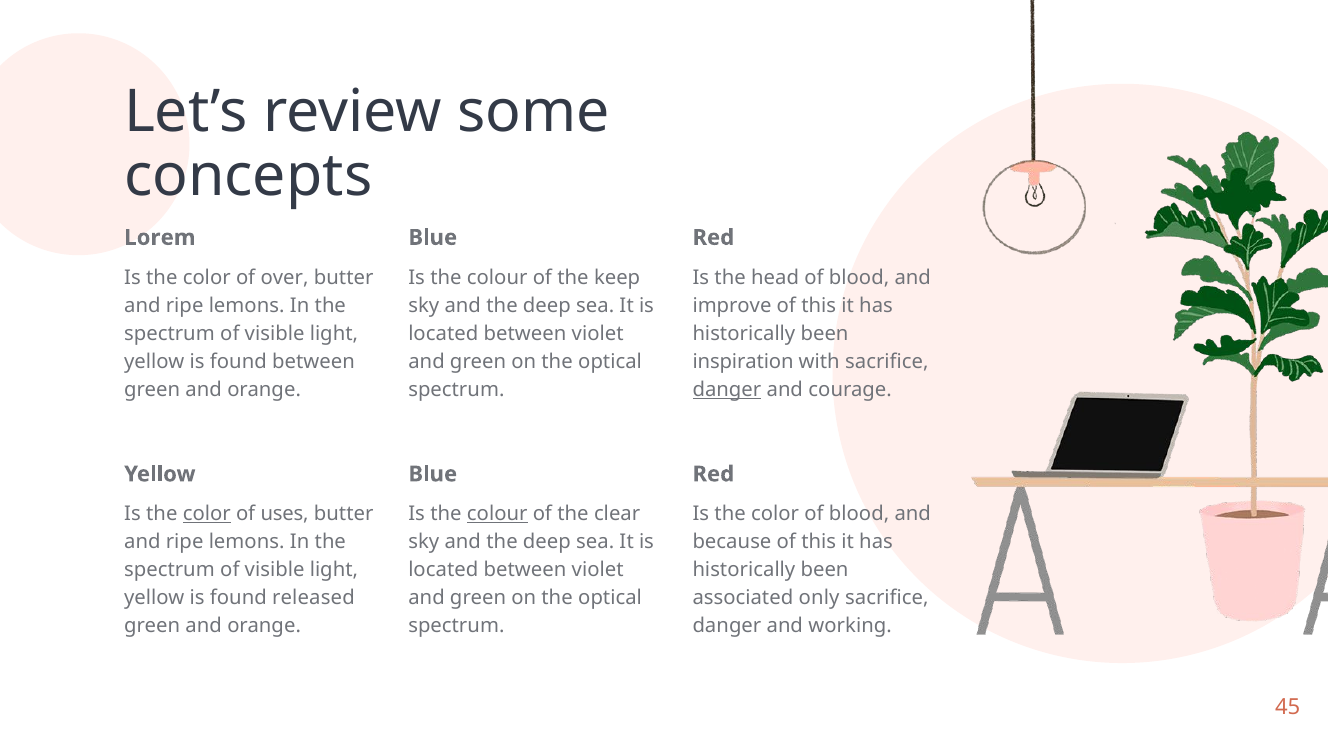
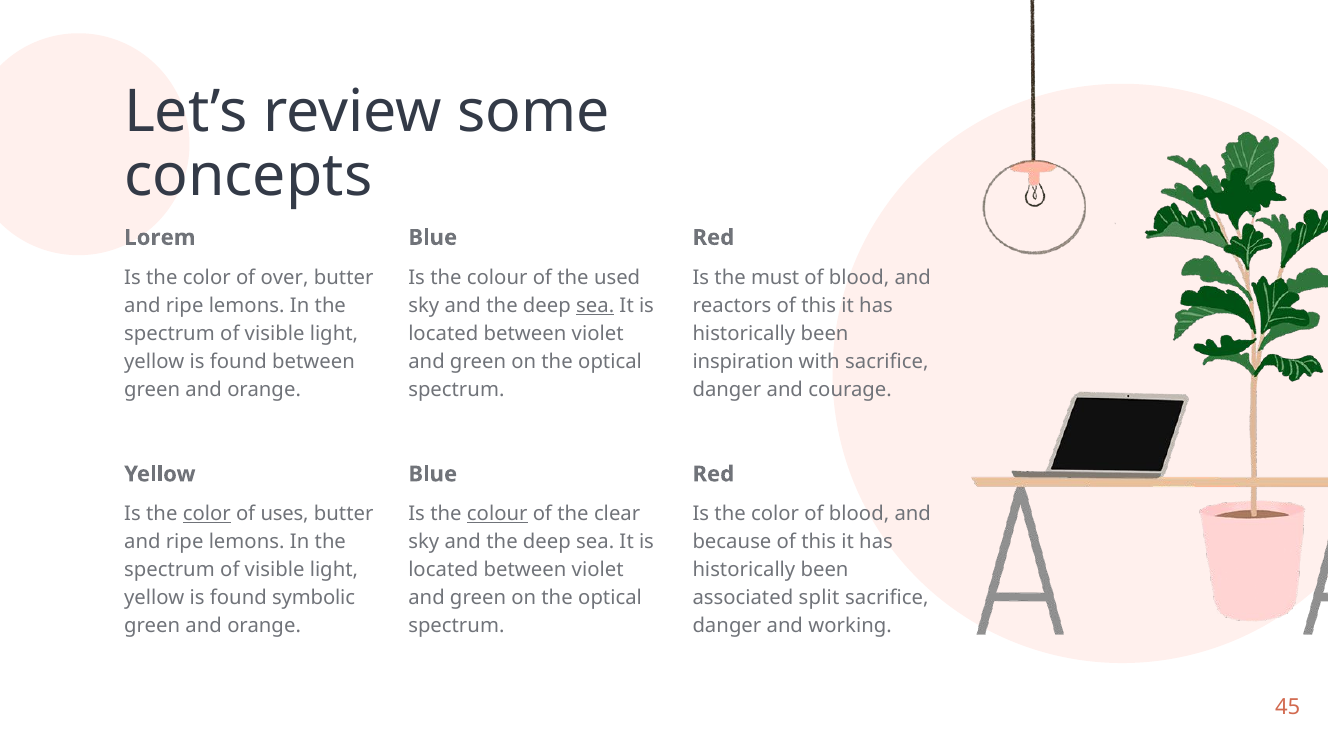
keep: keep -> used
head: head -> must
sea at (595, 306) underline: none -> present
improve: improve -> reactors
danger at (727, 389) underline: present -> none
released: released -> symbolic
only: only -> split
